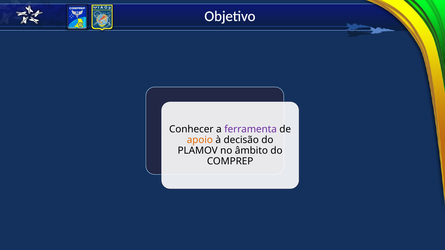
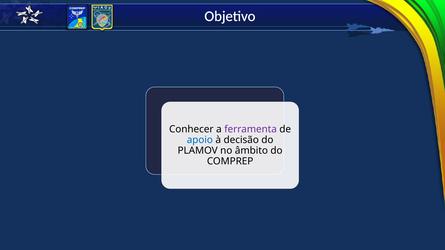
apoio colour: orange -> blue
